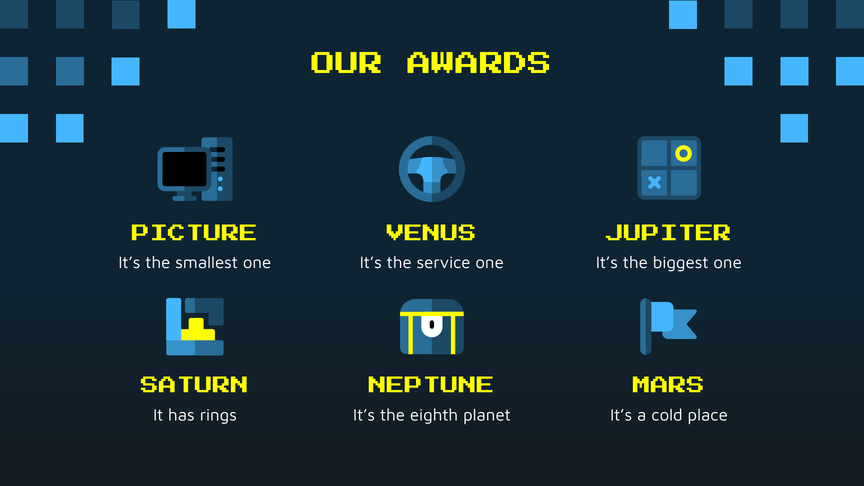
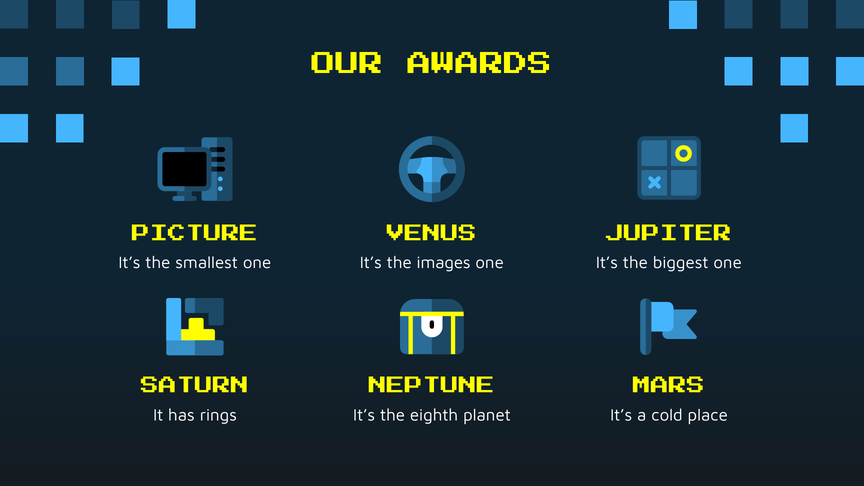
service: service -> images
